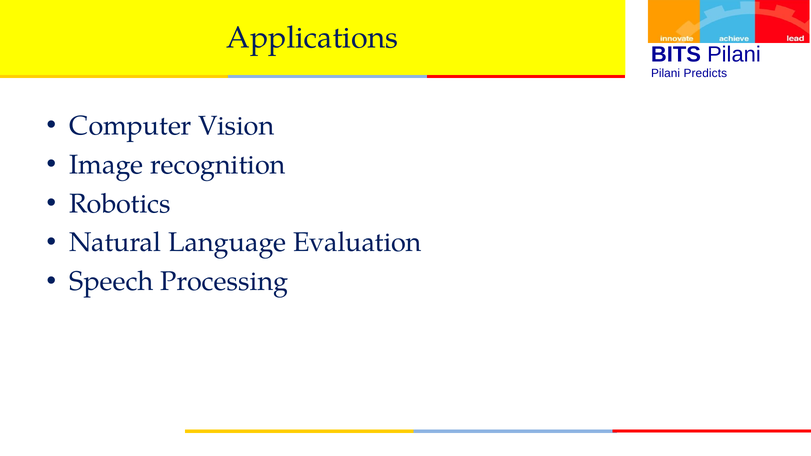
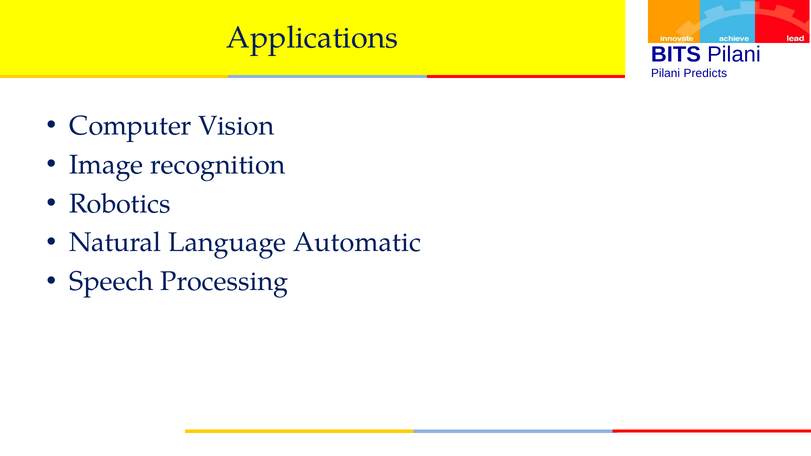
Evaluation: Evaluation -> Automatic
